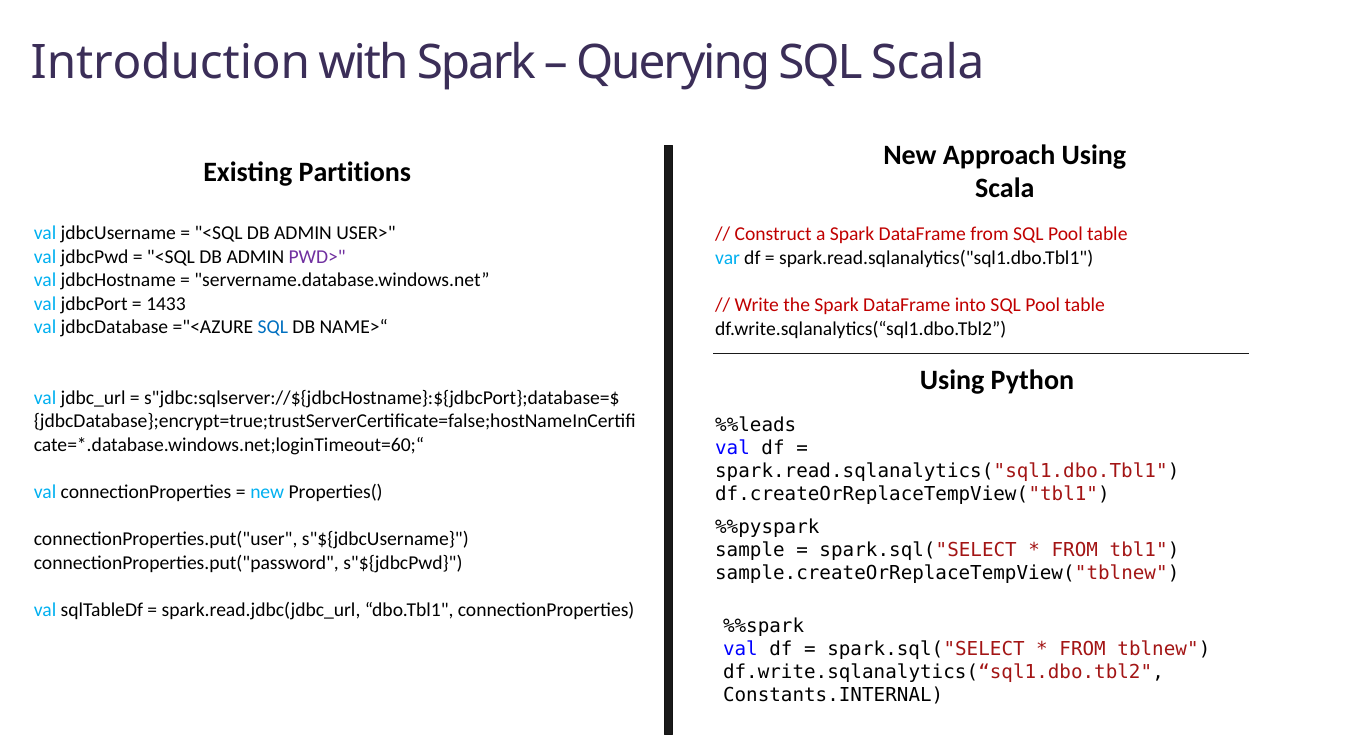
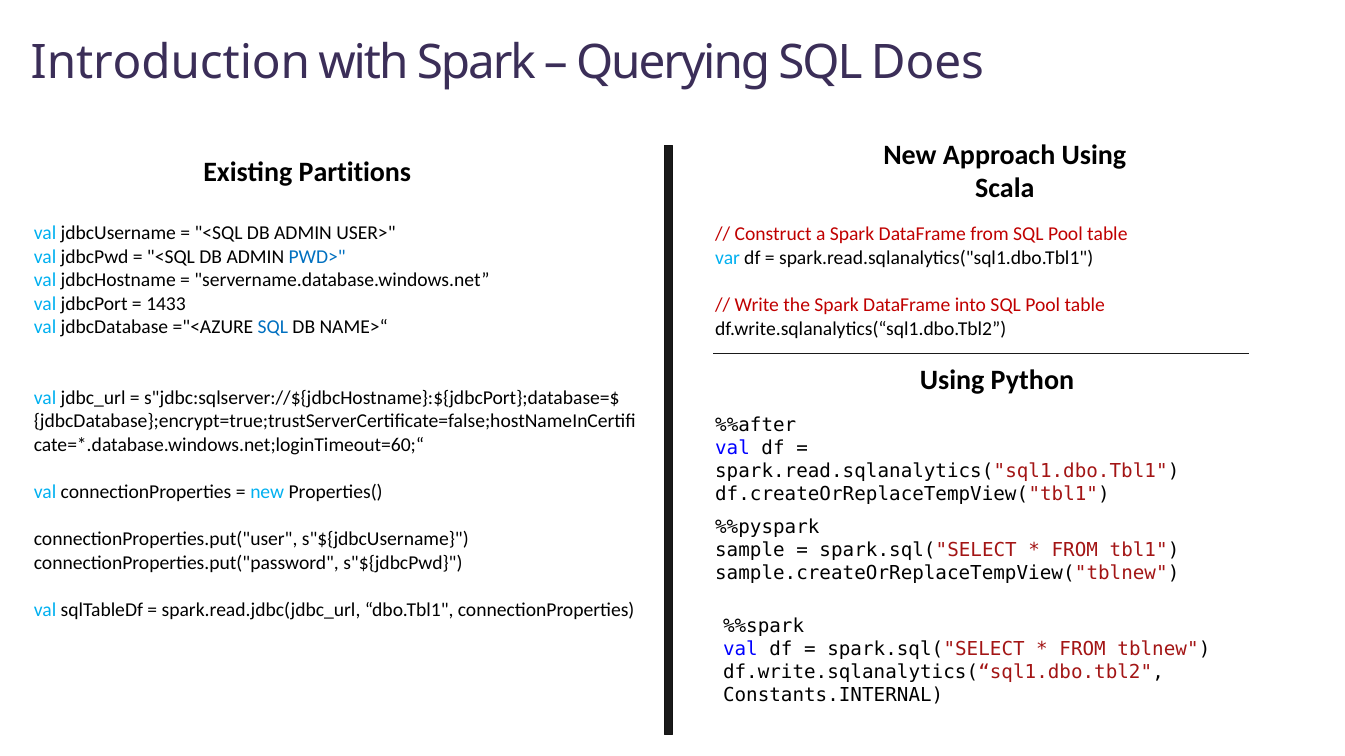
SQL Scala: Scala -> Does
PWD> colour: purple -> blue
%%leads: %%leads -> %%after
